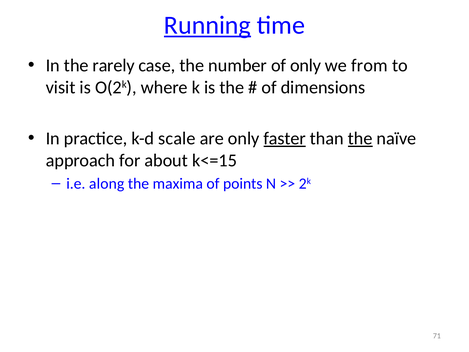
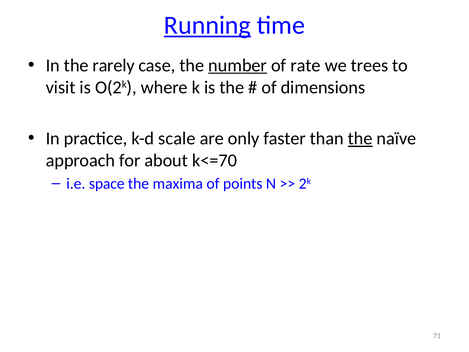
number underline: none -> present
of only: only -> rate
from: from -> trees
faster underline: present -> none
k<=15: k<=15 -> k<=70
along: along -> space
